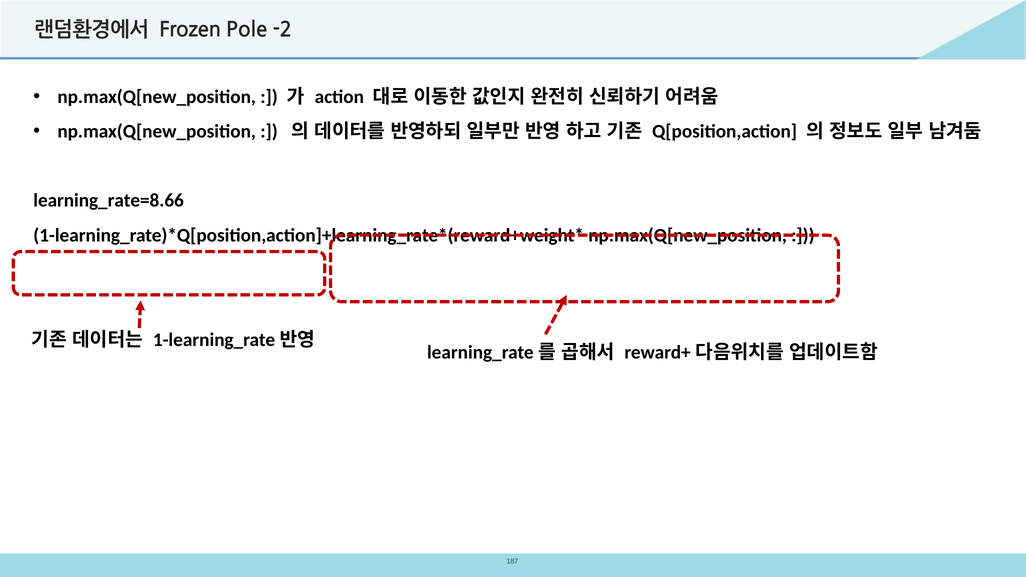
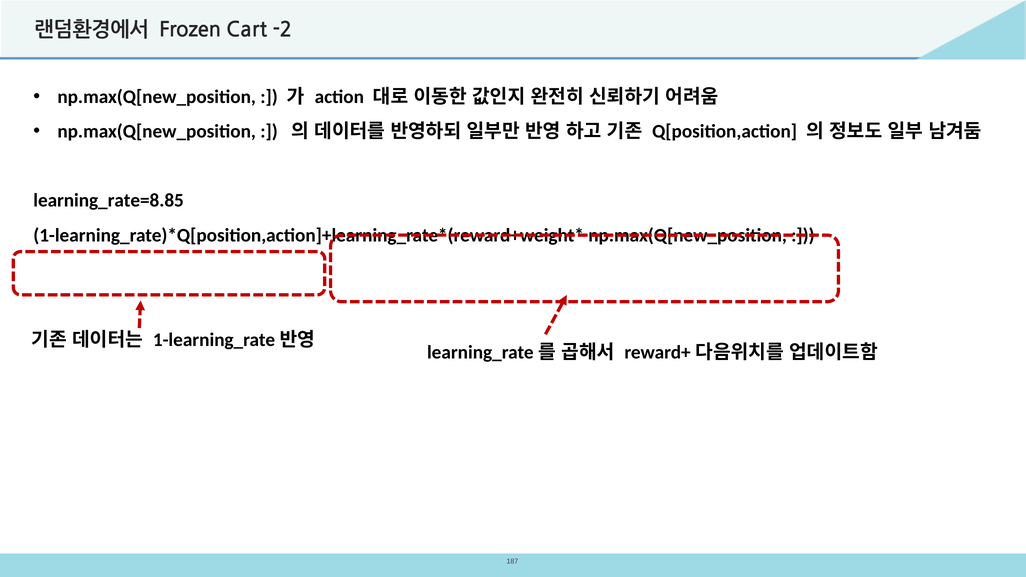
Pole: Pole -> Cart
learning_rate=8.66: learning_rate=8.66 -> learning_rate=8.85
